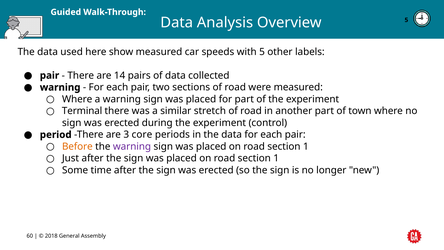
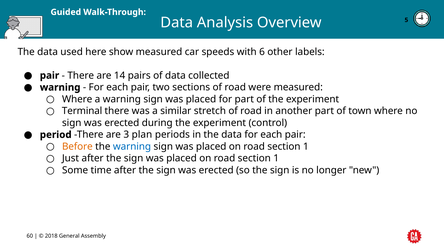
with 5: 5 -> 6
core: core -> plan
warning at (132, 146) colour: purple -> blue
